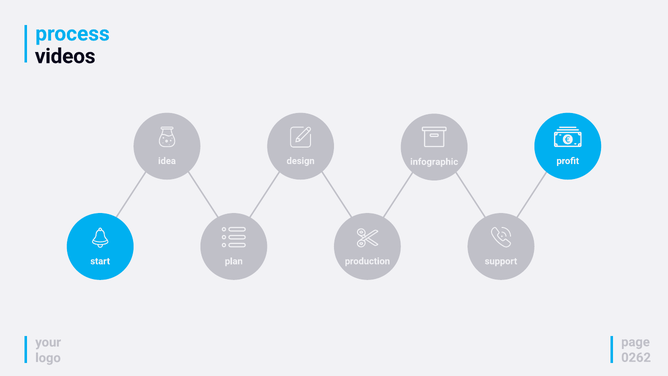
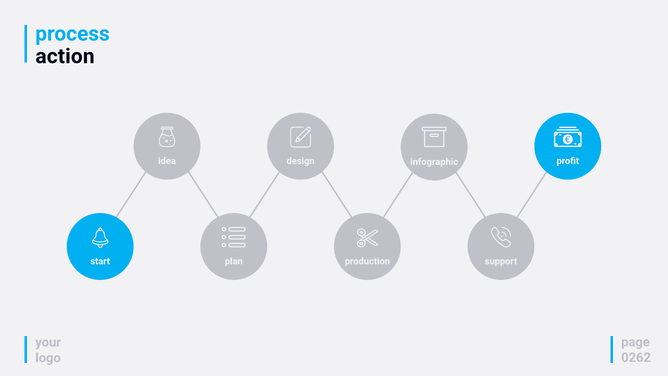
videos: videos -> action
